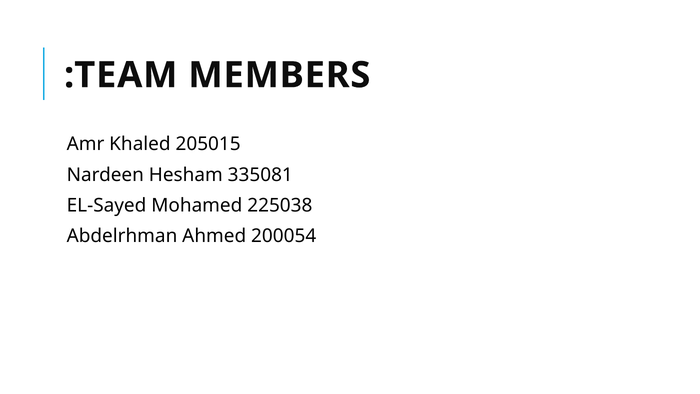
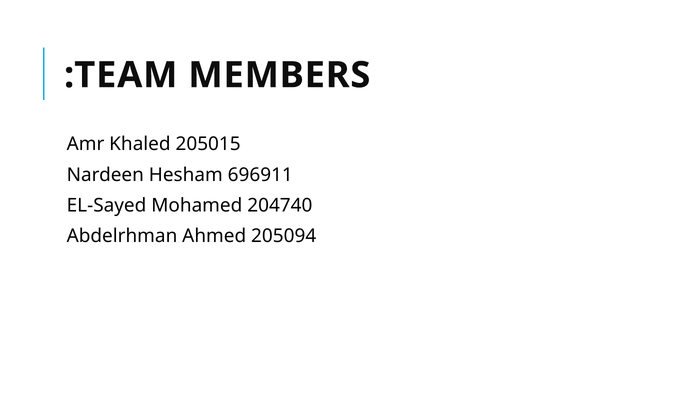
335081: 335081 -> 696911
225038: 225038 -> 204740
200054: 200054 -> 205094
